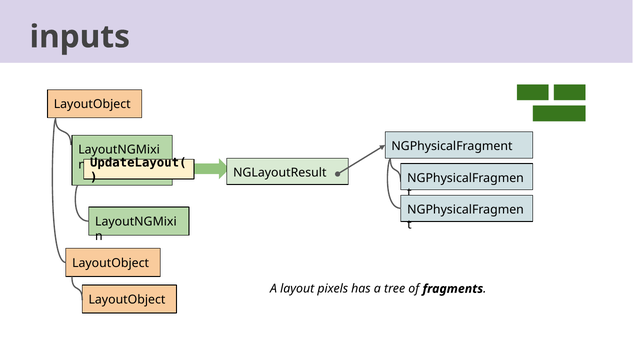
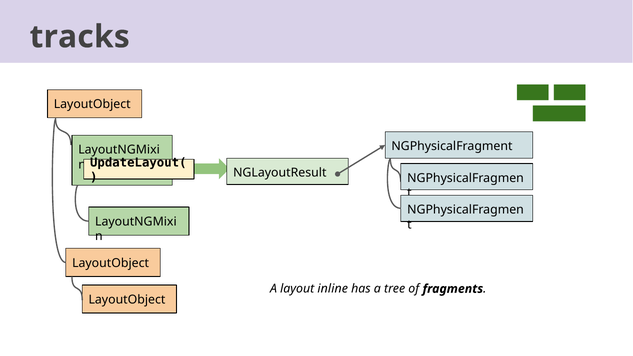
inputs: inputs -> tracks
pixels: pixels -> inline
